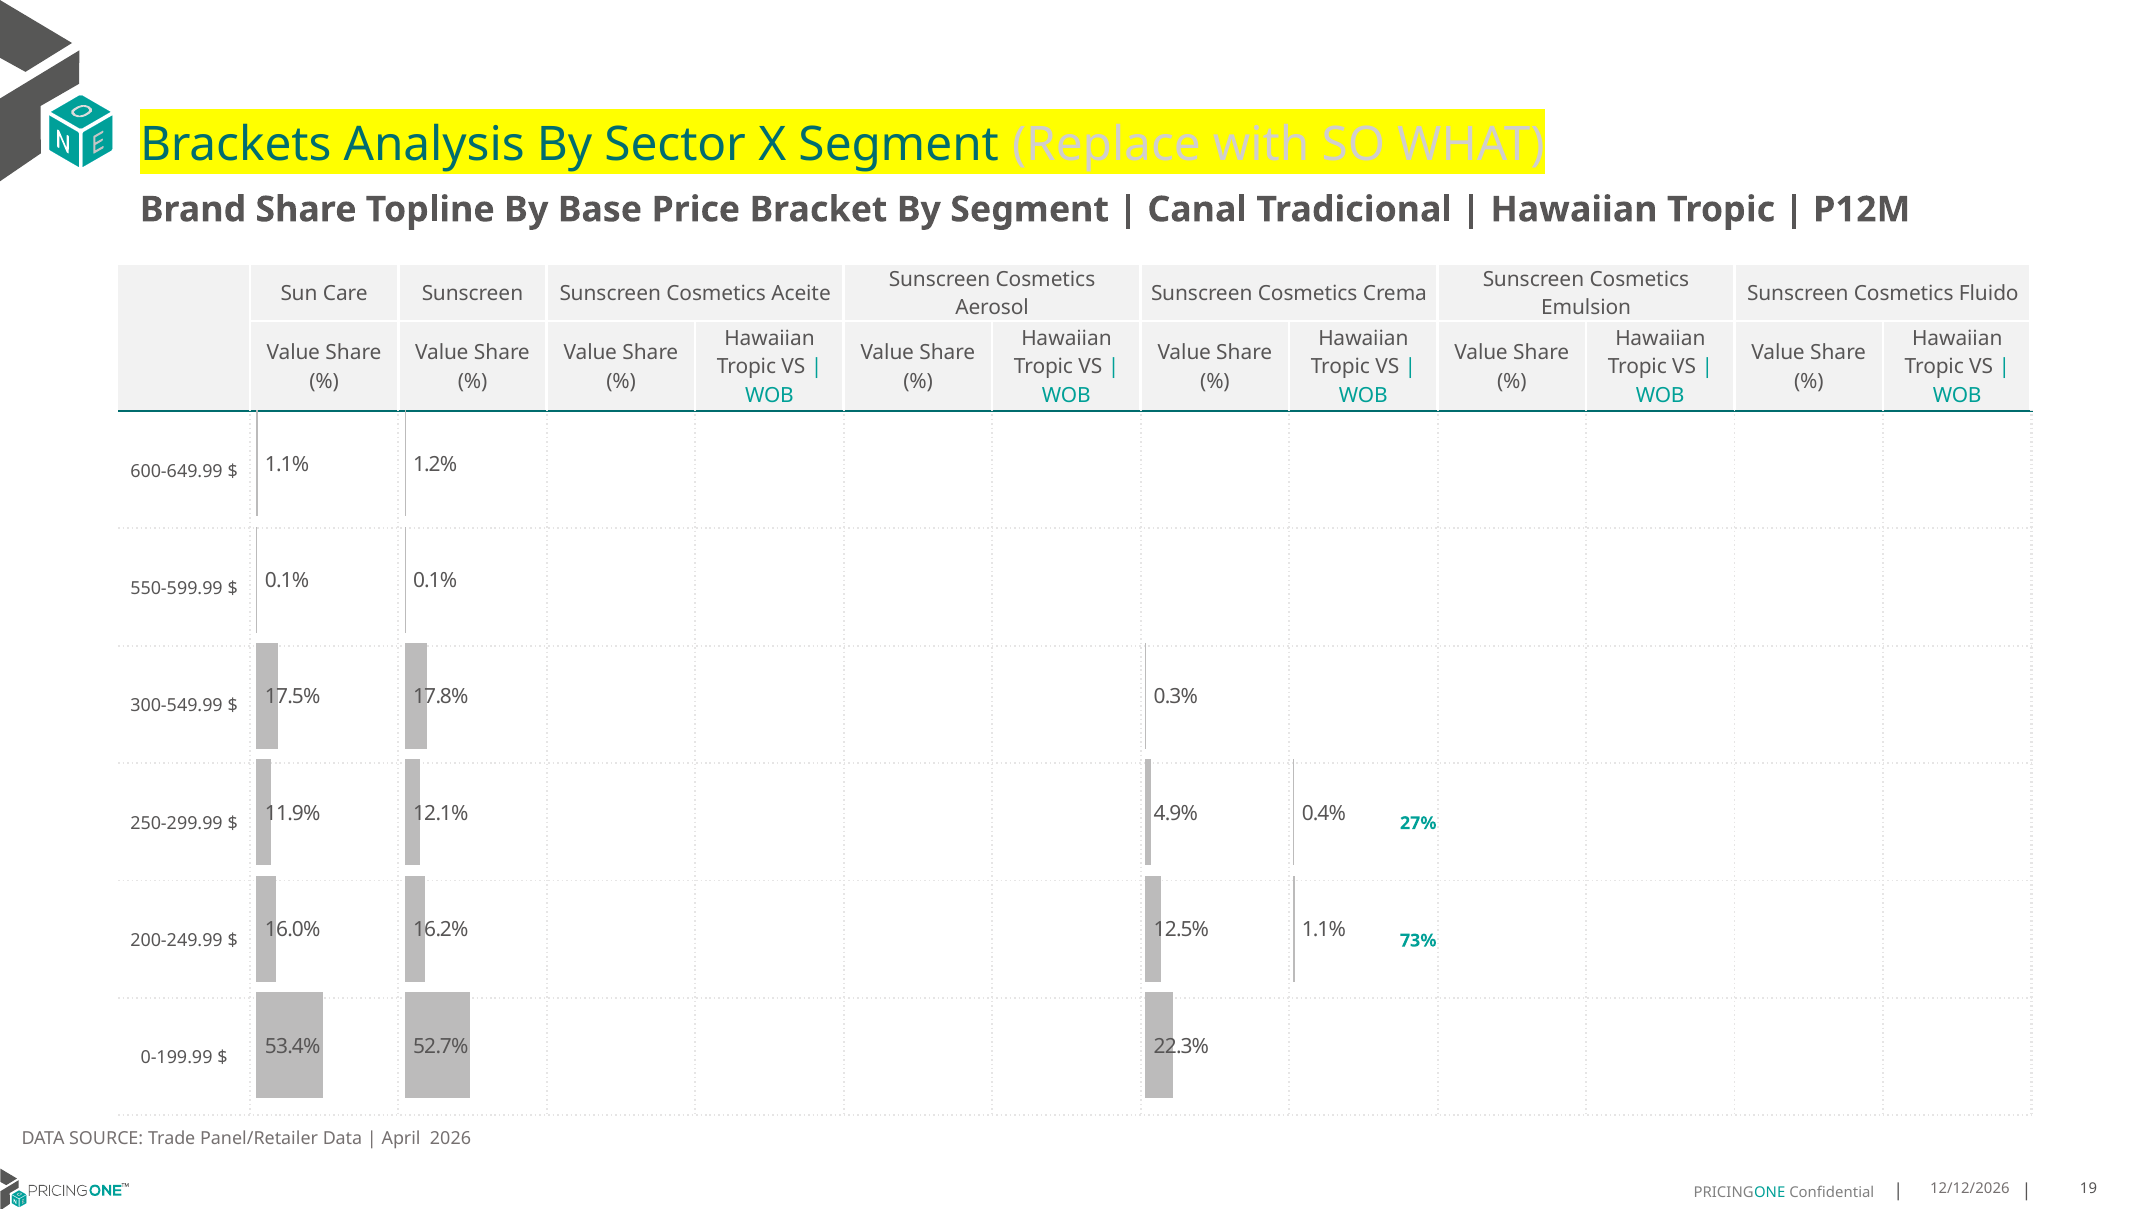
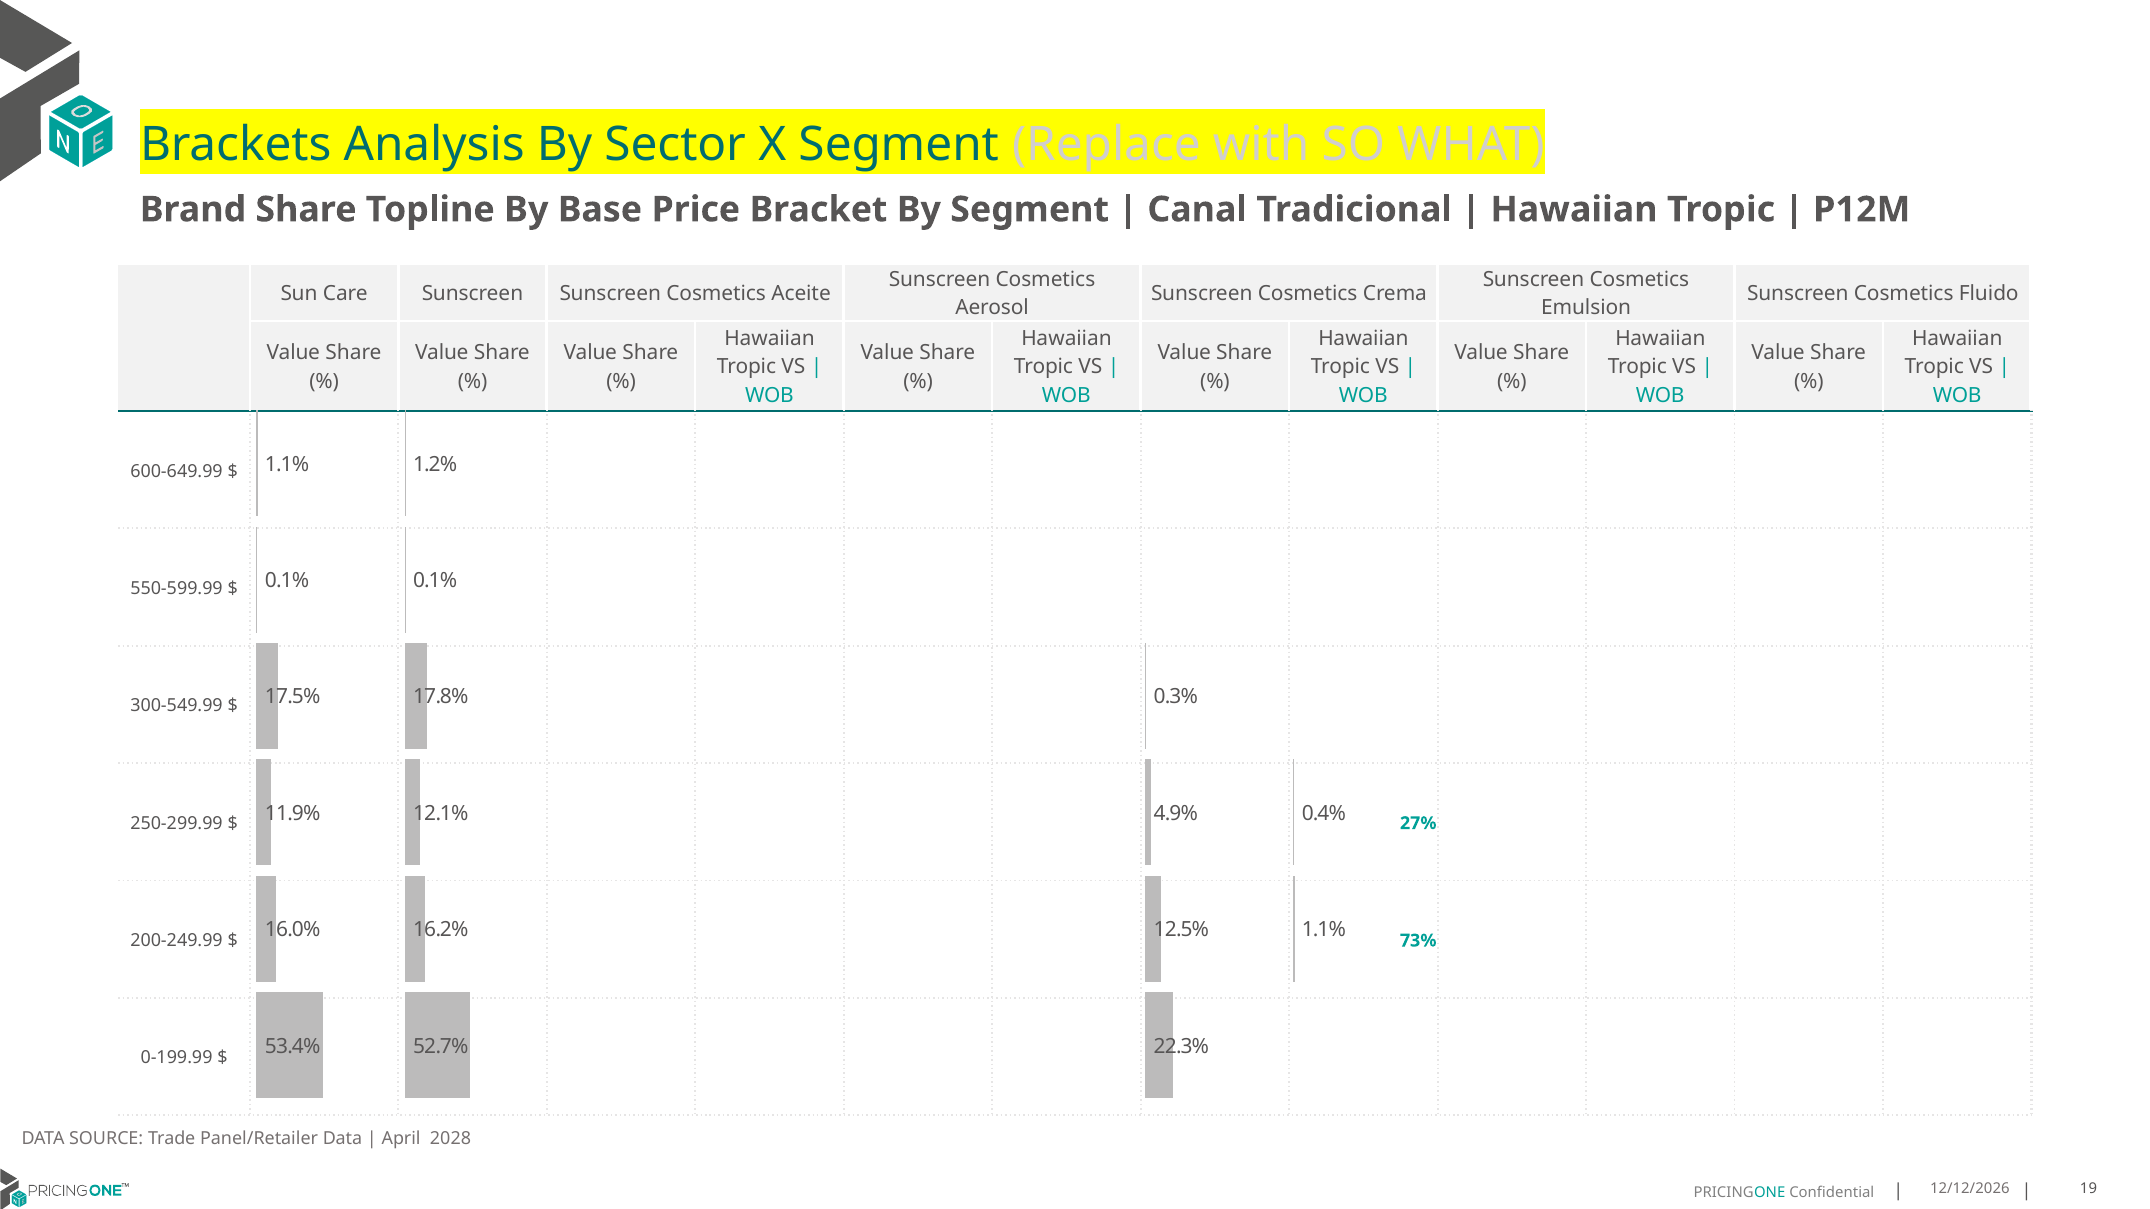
2026: 2026 -> 2028
